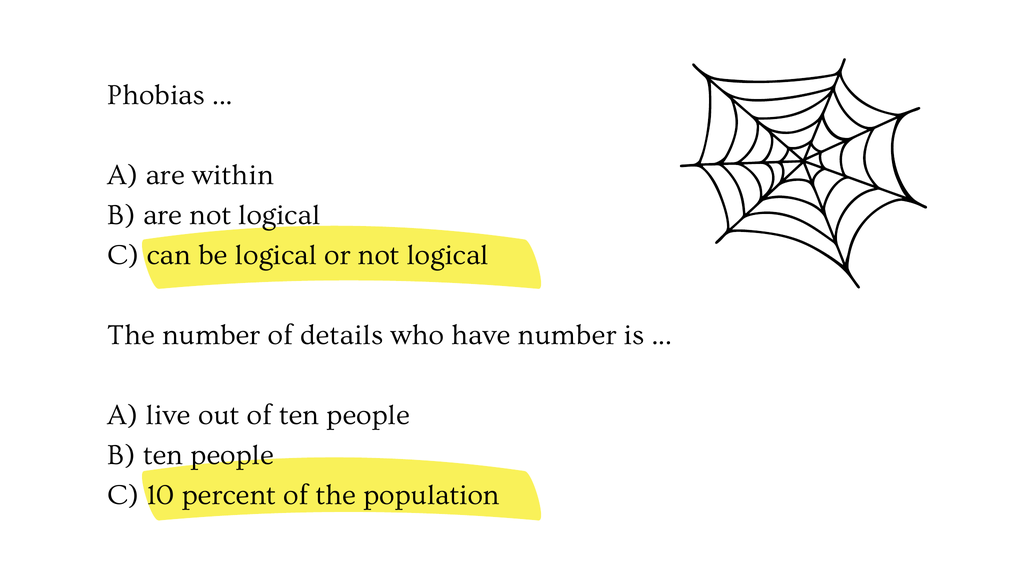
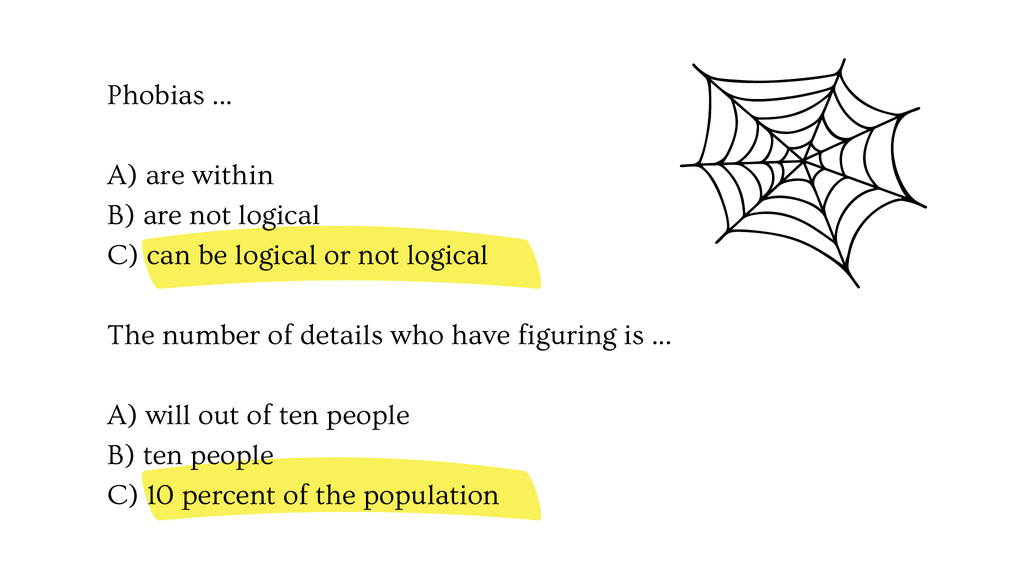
have number: number -> figuring
live: live -> will
